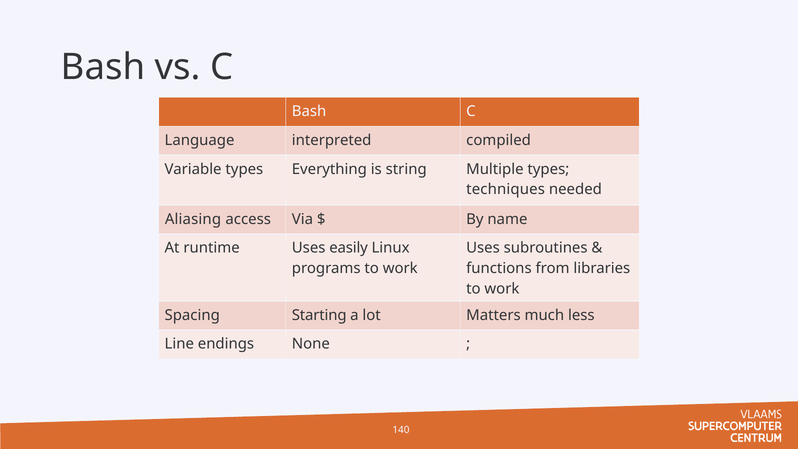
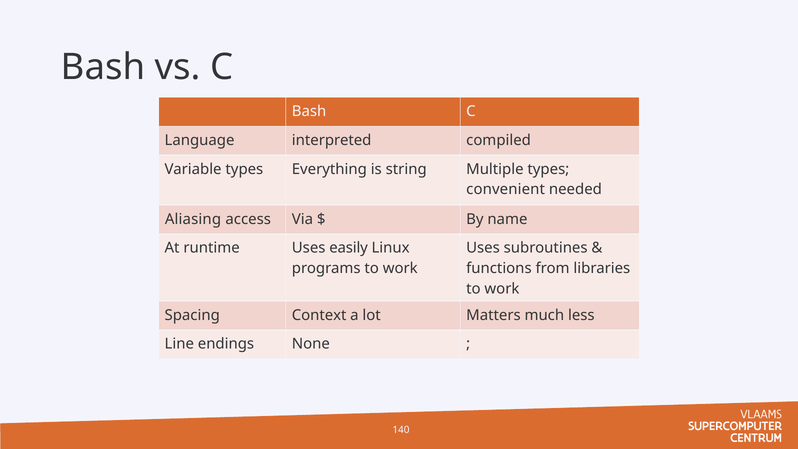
techniques: techniques -> convenient
Starting: Starting -> Context
